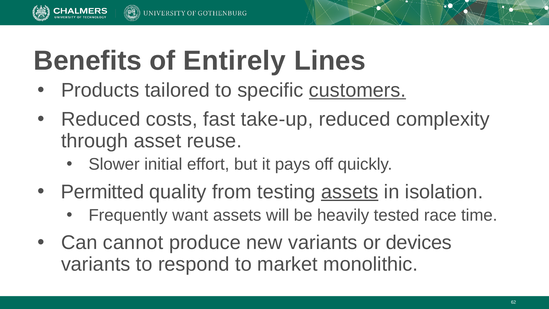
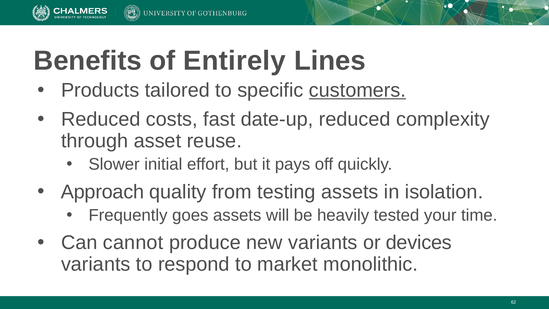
take-up: take-up -> date-up
Permitted: Permitted -> Approach
assets at (350, 192) underline: present -> none
want: want -> goes
race: race -> your
